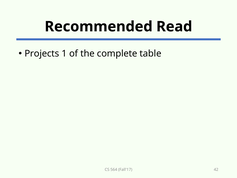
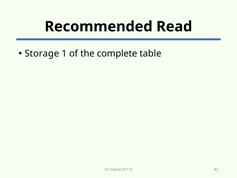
Projects: Projects -> Storage
